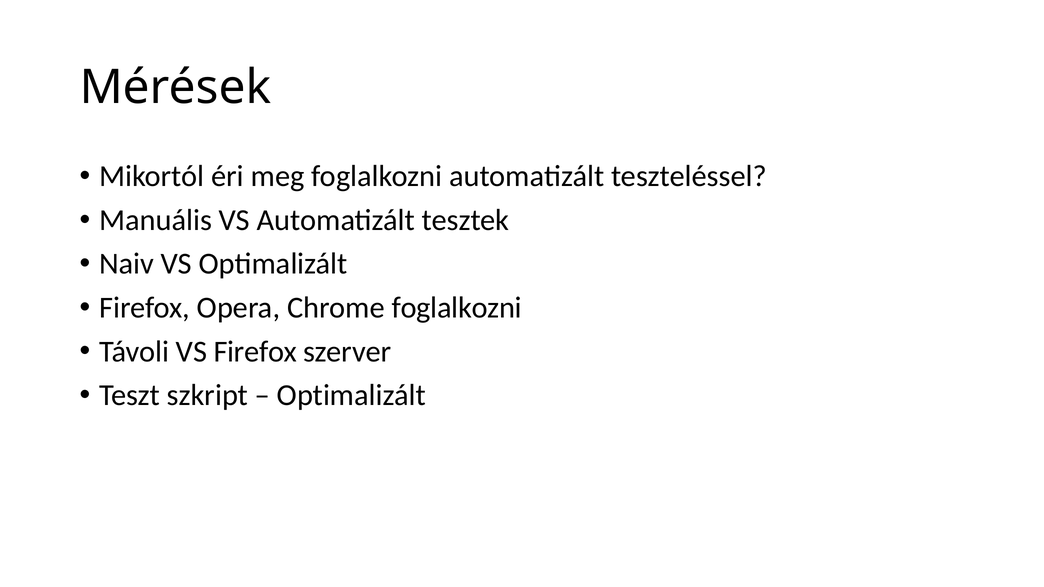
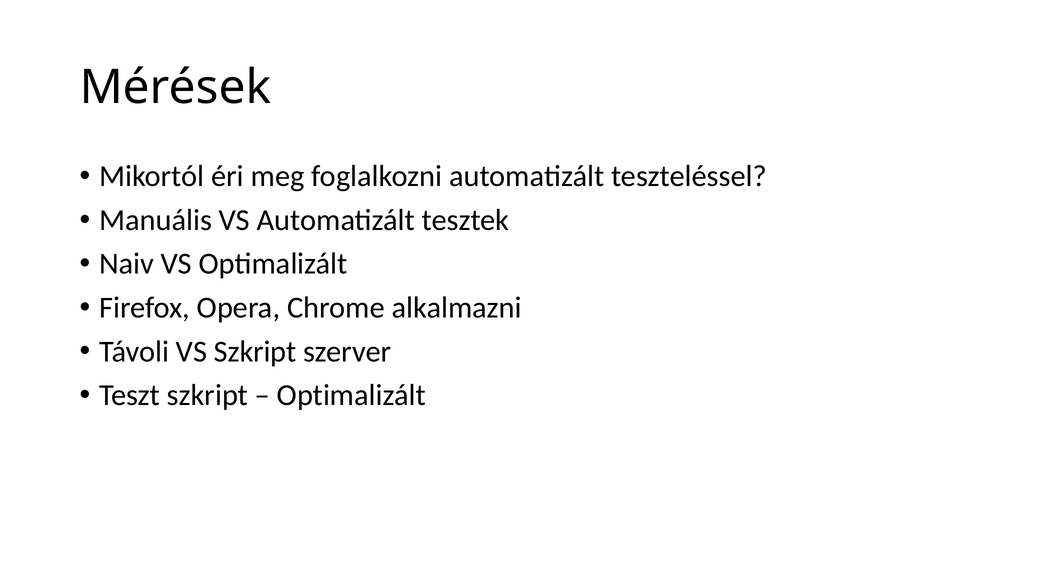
Chrome foglalkozni: foglalkozni -> alkalmazni
VS Firefox: Firefox -> Szkript
